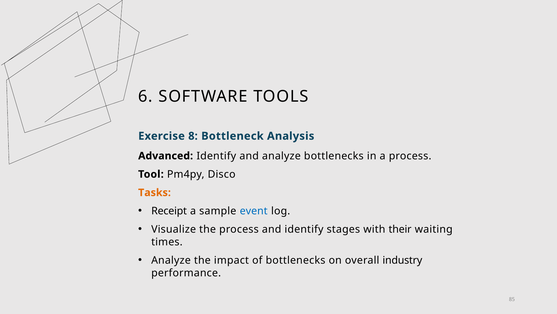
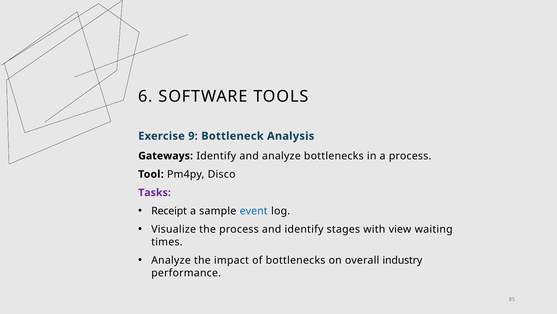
8: 8 -> 9
Advanced: Advanced -> Gateways
Tasks colour: orange -> purple
their: their -> view
